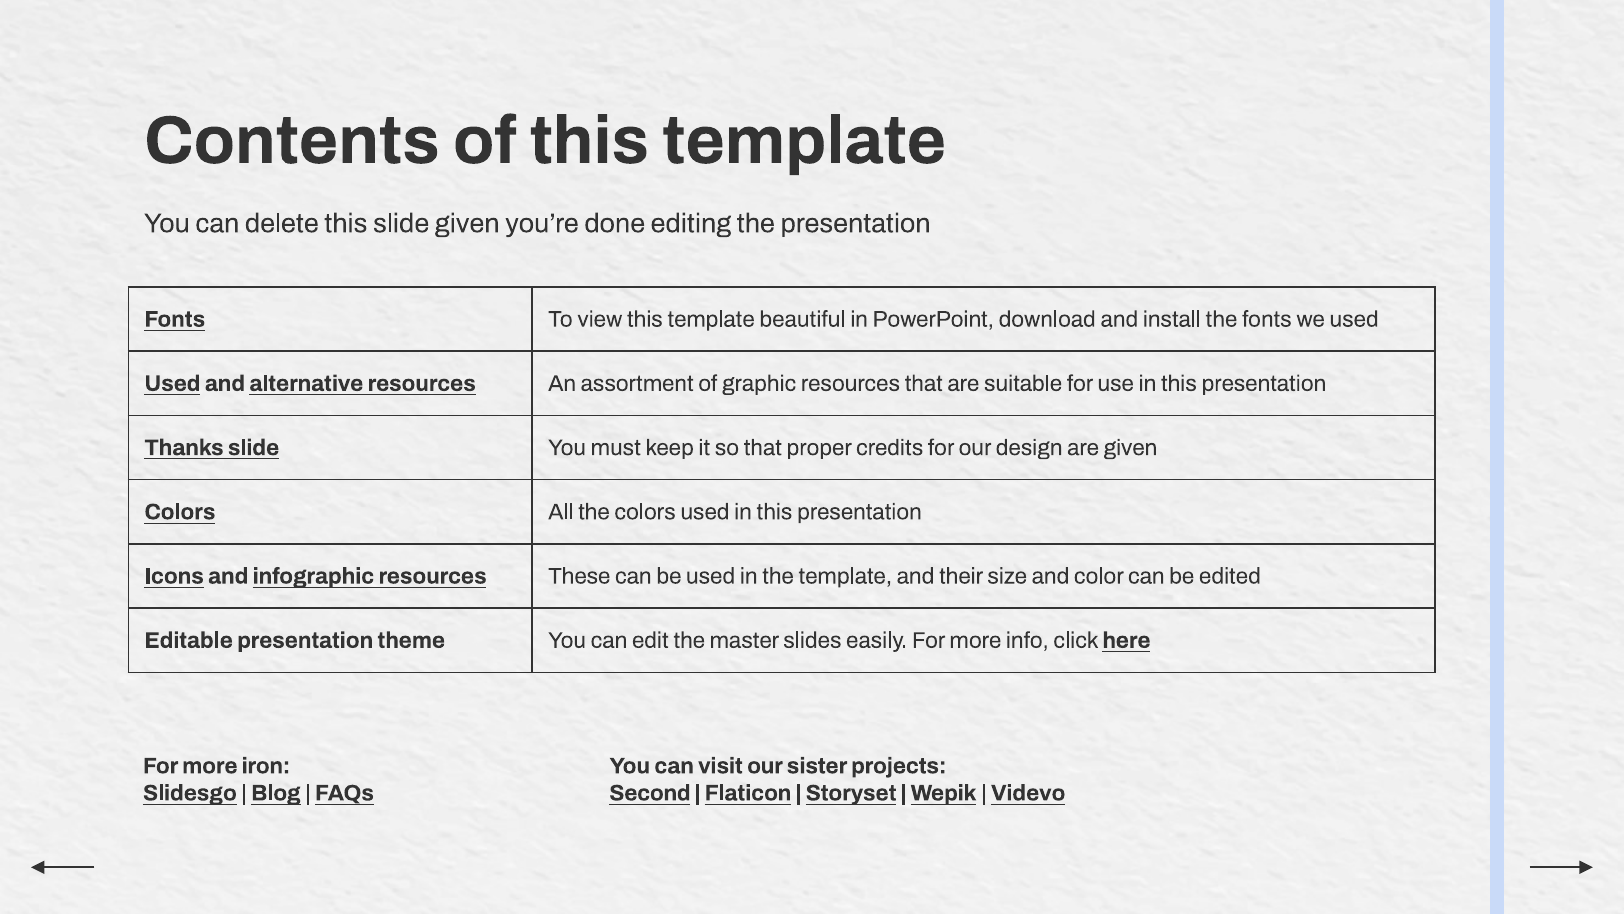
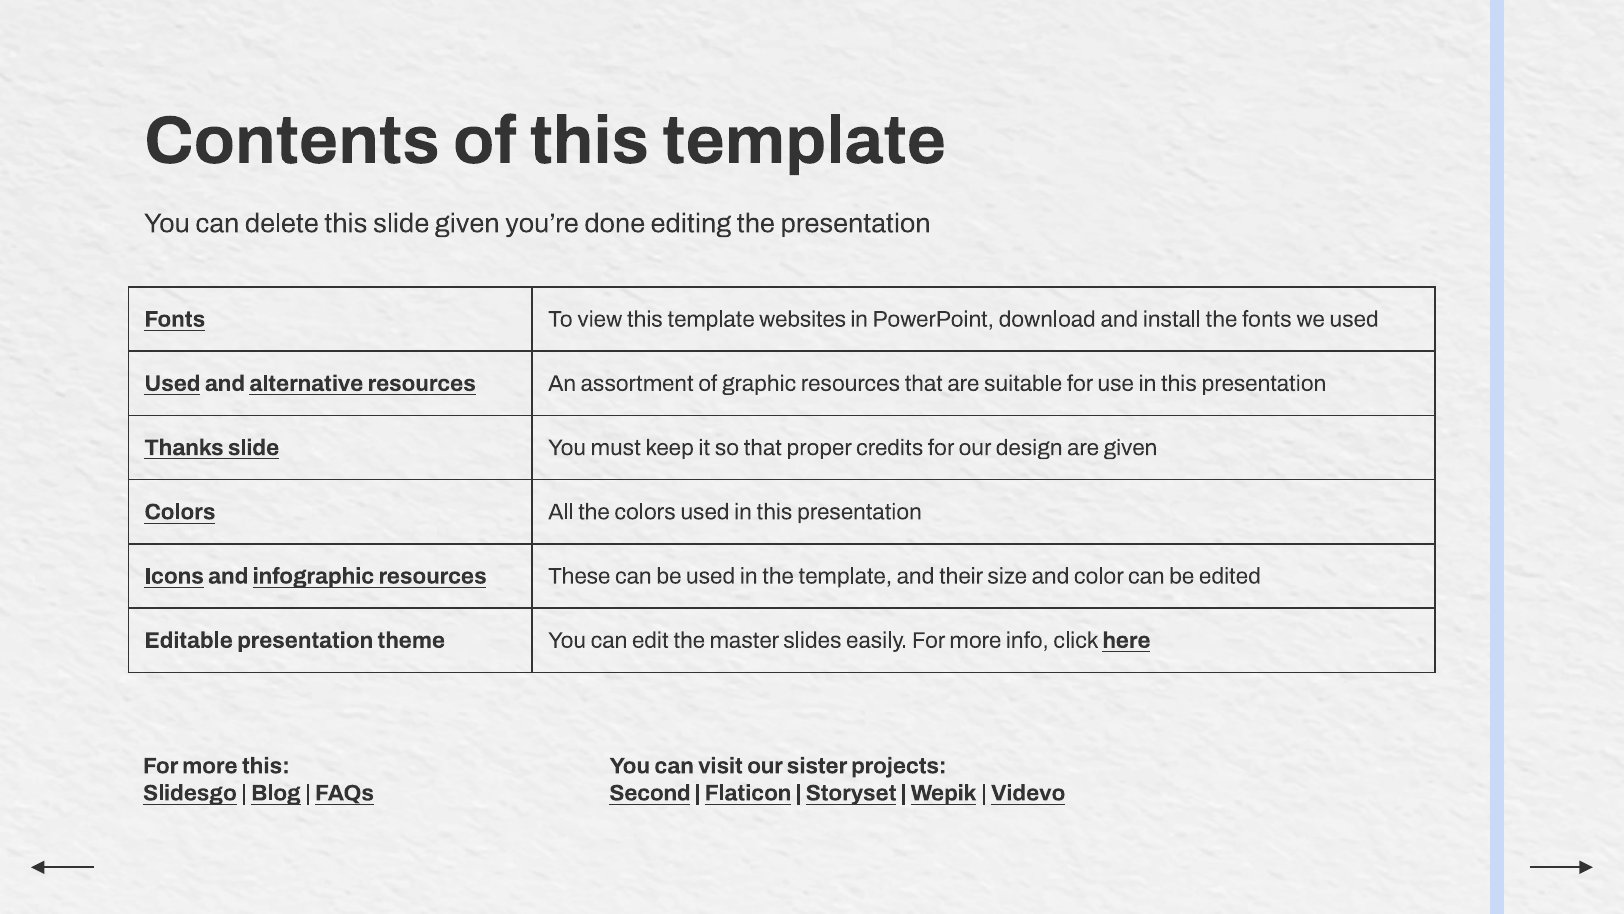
beautiful: beautiful -> websites
more iron: iron -> this
